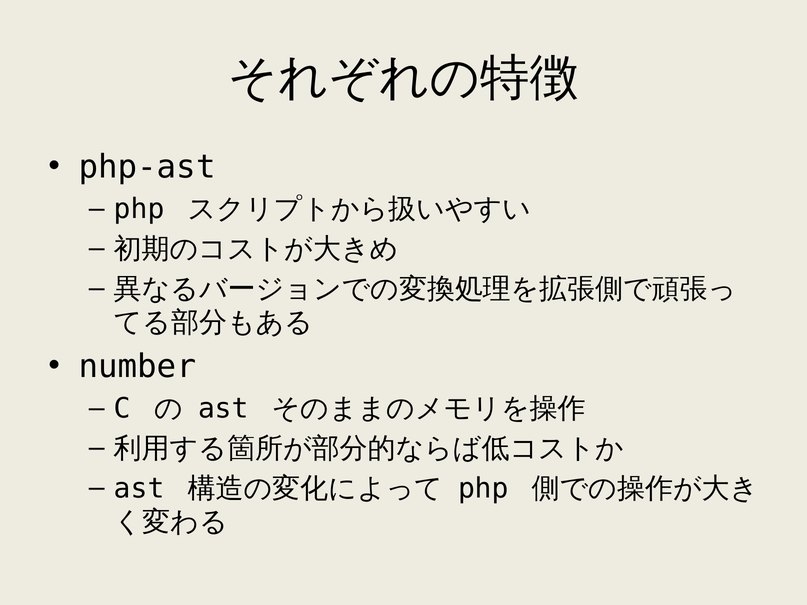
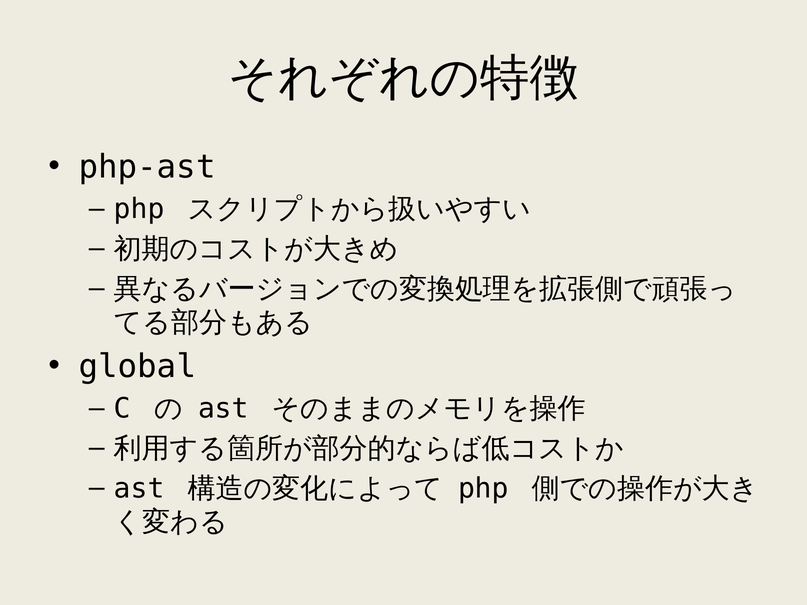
number: number -> global
